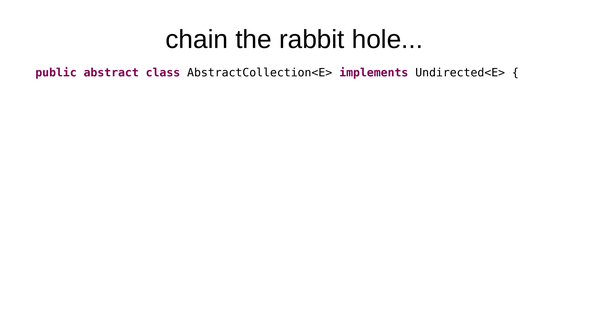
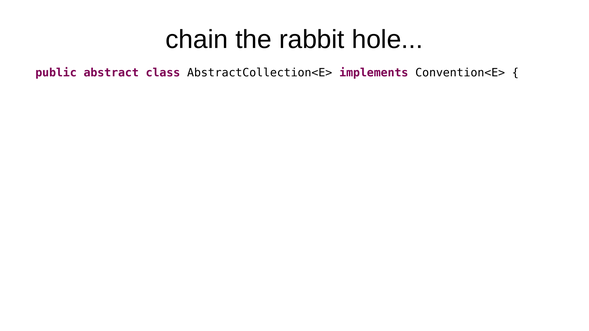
Undirected<E>: Undirected<E> -> Convention<E>
